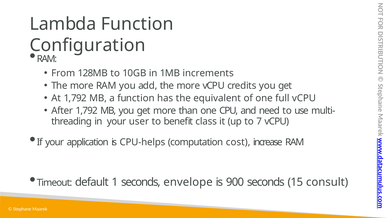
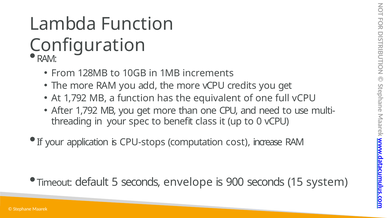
user: user -> spec
7: 7 -> 0
CPU-helps: CPU-helps -> CPU-stops
1: 1 -> 5
consult: consult -> system
